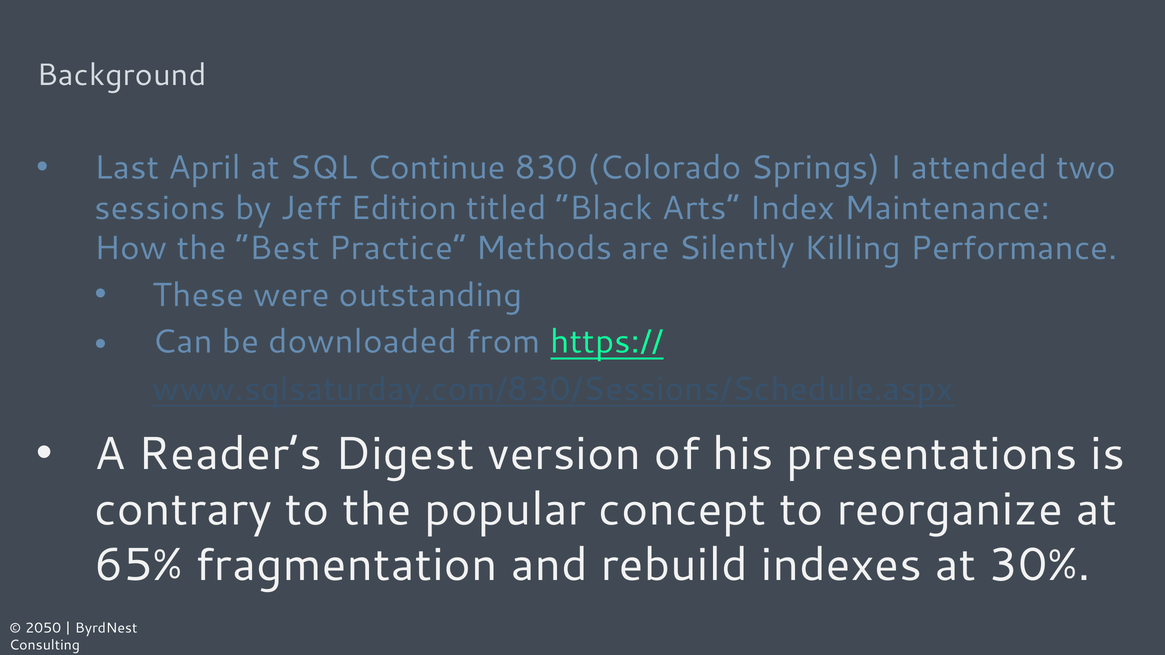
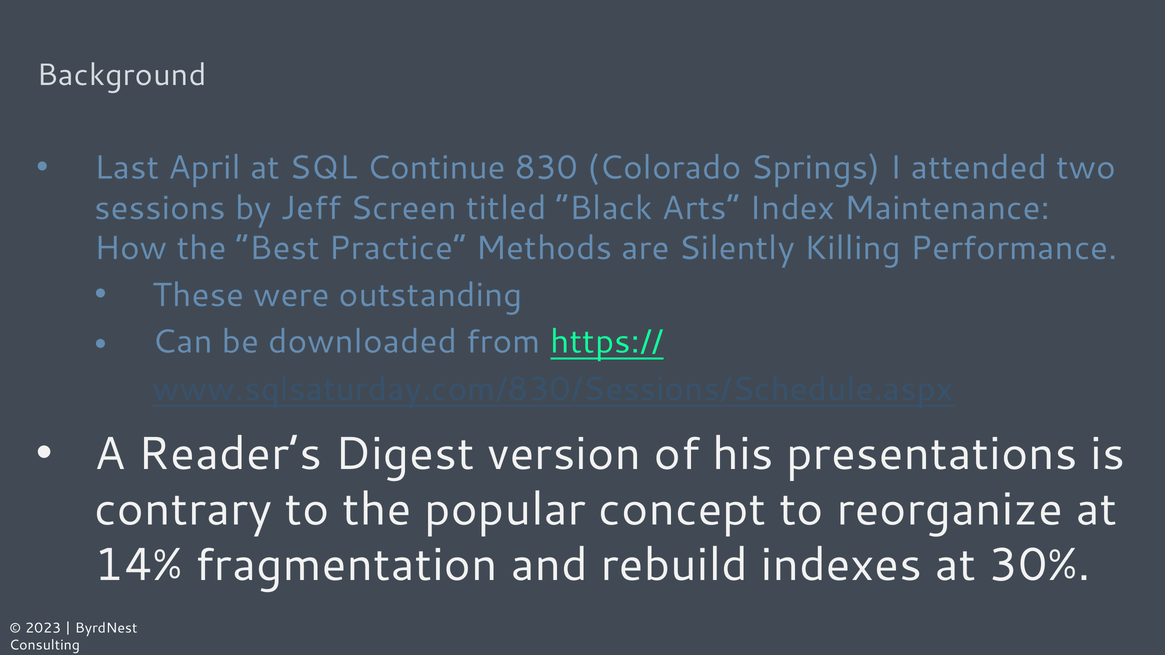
Edition: Edition -> Screen
65%: 65% -> 14%
2050: 2050 -> 2023
